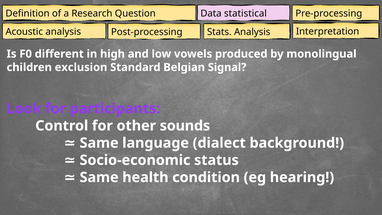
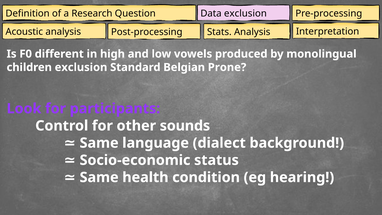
Data statistical: statistical -> exclusion
Signal: Signal -> Prone
